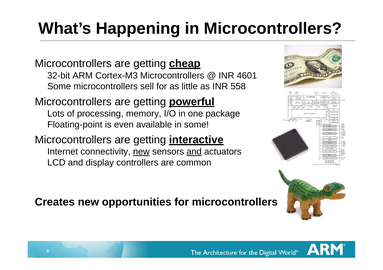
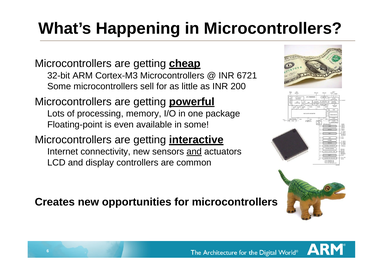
4601: 4601 -> 6721
558: 558 -> 200
new at (141, 152) underline: present -> none
